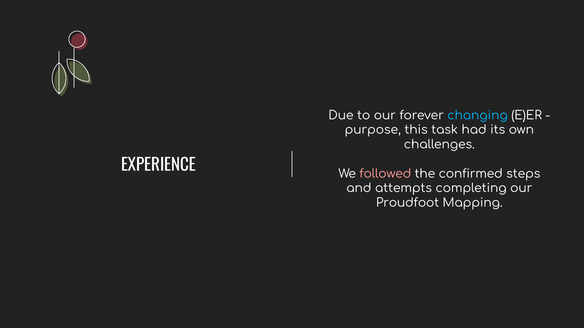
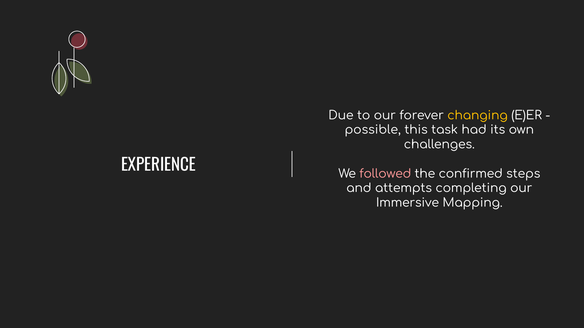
changing colour: light blue -> yellow
purpose: purpose -> possible
Proudfoot: Proudfoot -> Immersive
